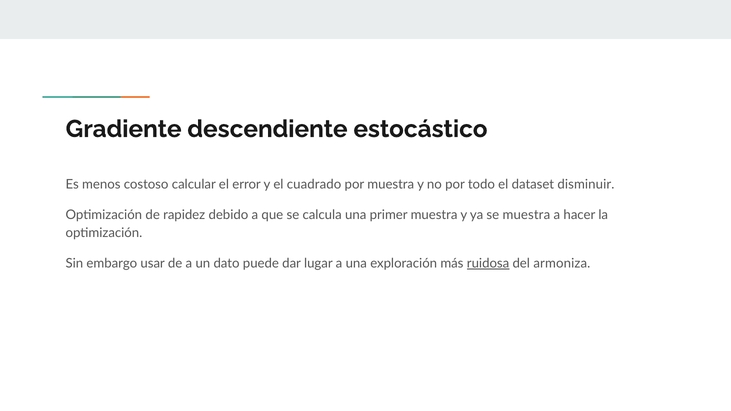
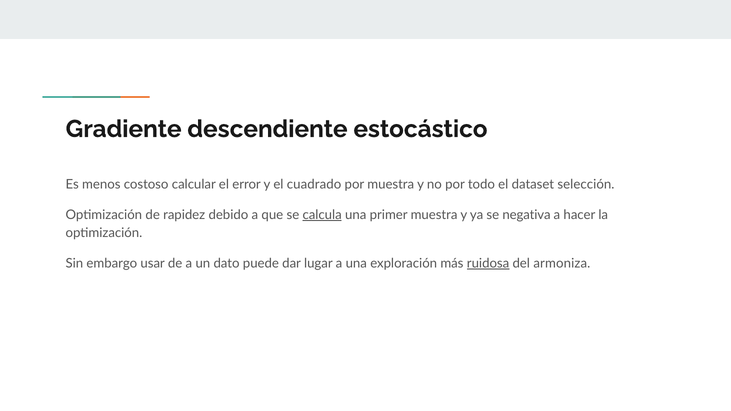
disminuir: disminuir -> selección
calcula underline: none -> present
se muestra: muestra -> negativa
